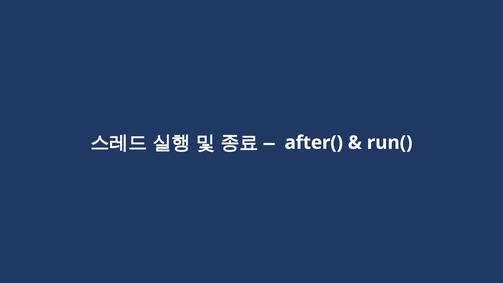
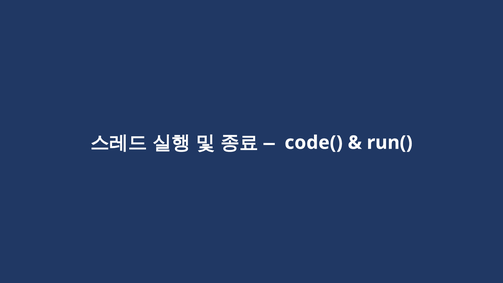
after(: after( -> code(
